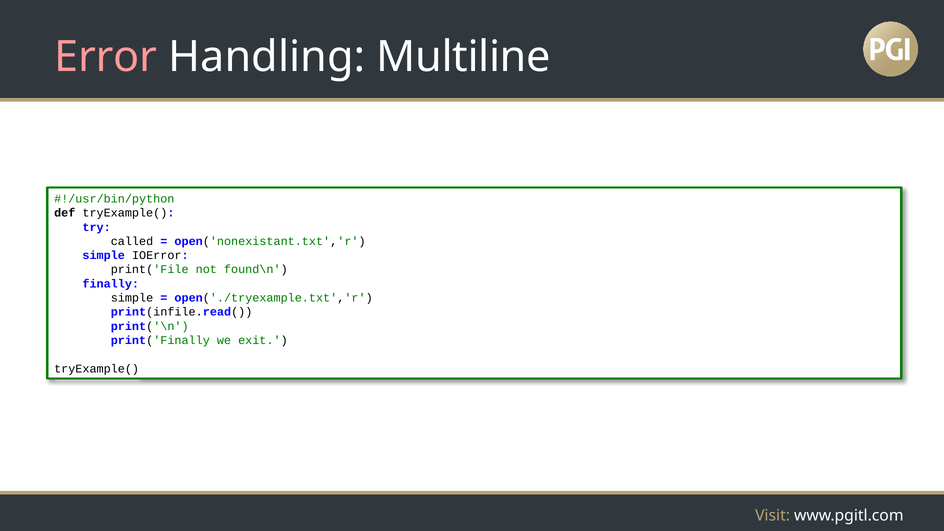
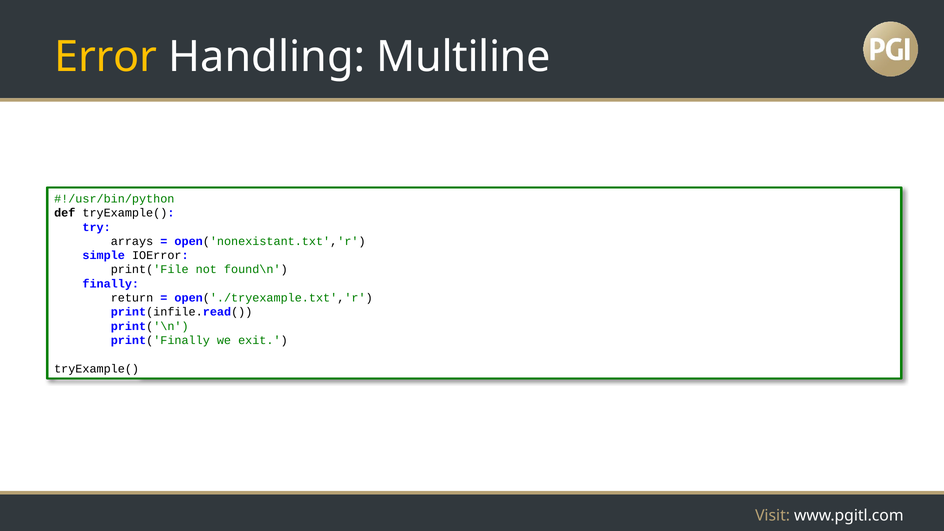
Error colour: pink -> yellow
called: called -> arrays
simple at (132, 298): simple -> return
